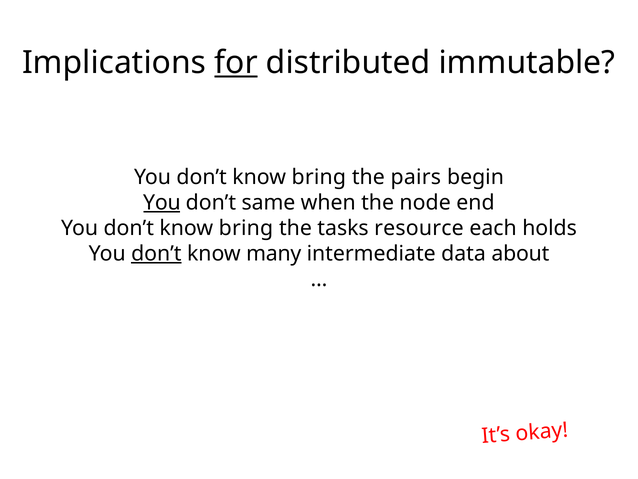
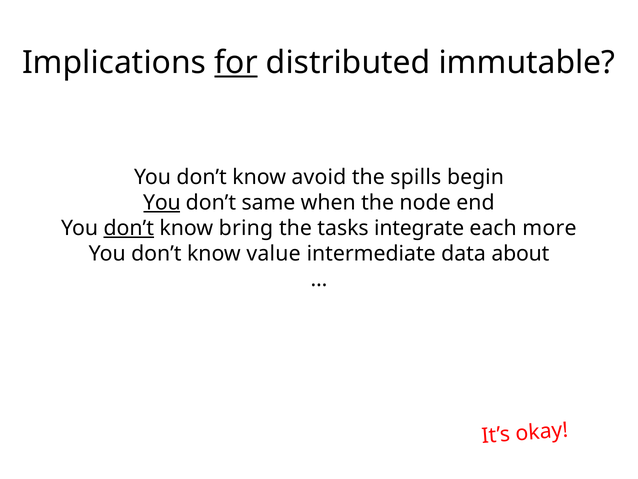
bring at (319, 177): bring -> avoid
pairs: pairs -> spills
don’t at (129, 228) underline: none -> present
resource: resource -> integrate
holds: holds -> more
don’t at (156, 253) underline: present -> none
many: many -> value
